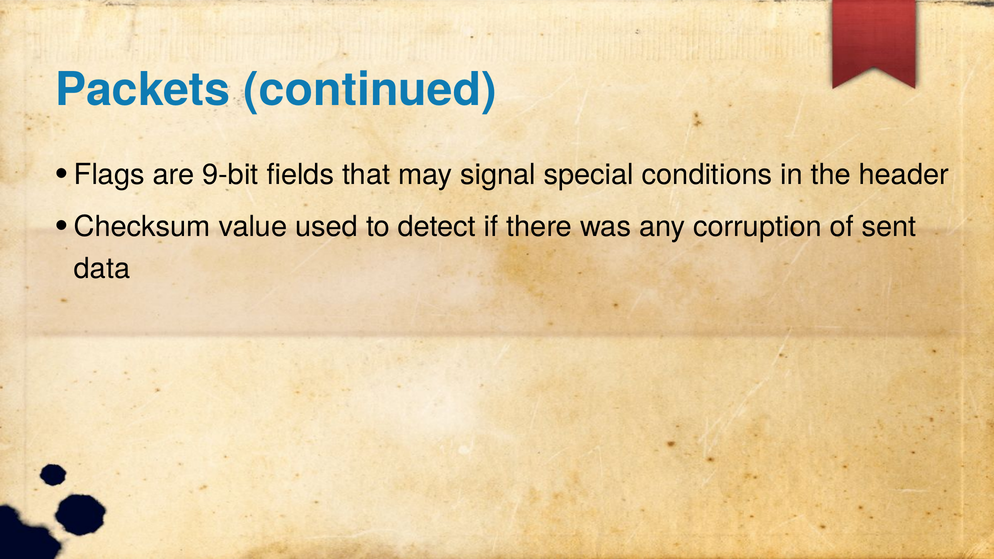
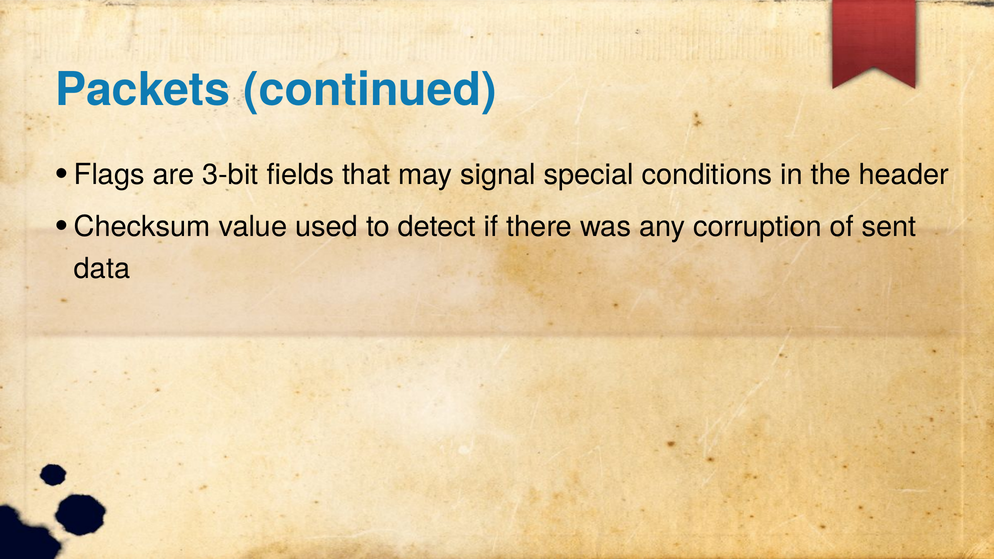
9-bit: 9-bit -> 3-bit
